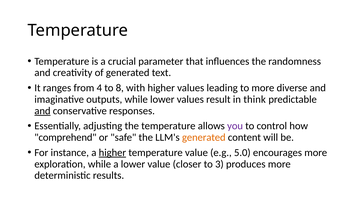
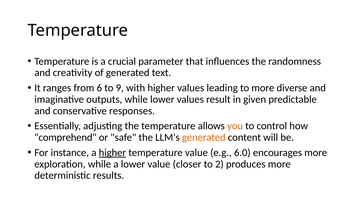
4: 4 -> 6
8: 8 -> 9
think: think -> given
and at (42, 111) underline: present -> none
you colour: purple -> orange
5.0: 5.0 -> 6.0
3: 3 -> 2
